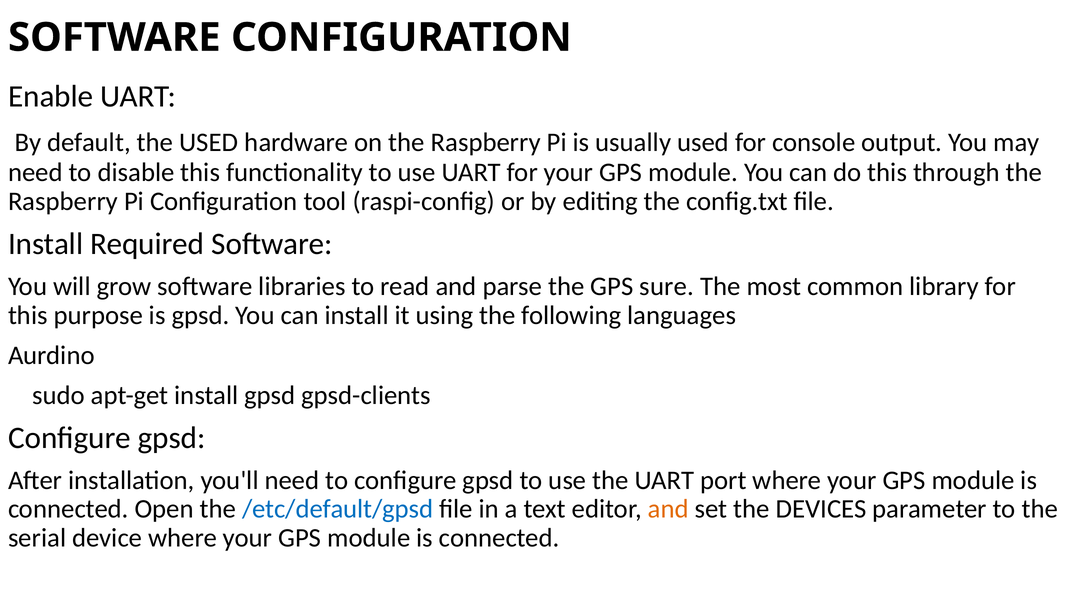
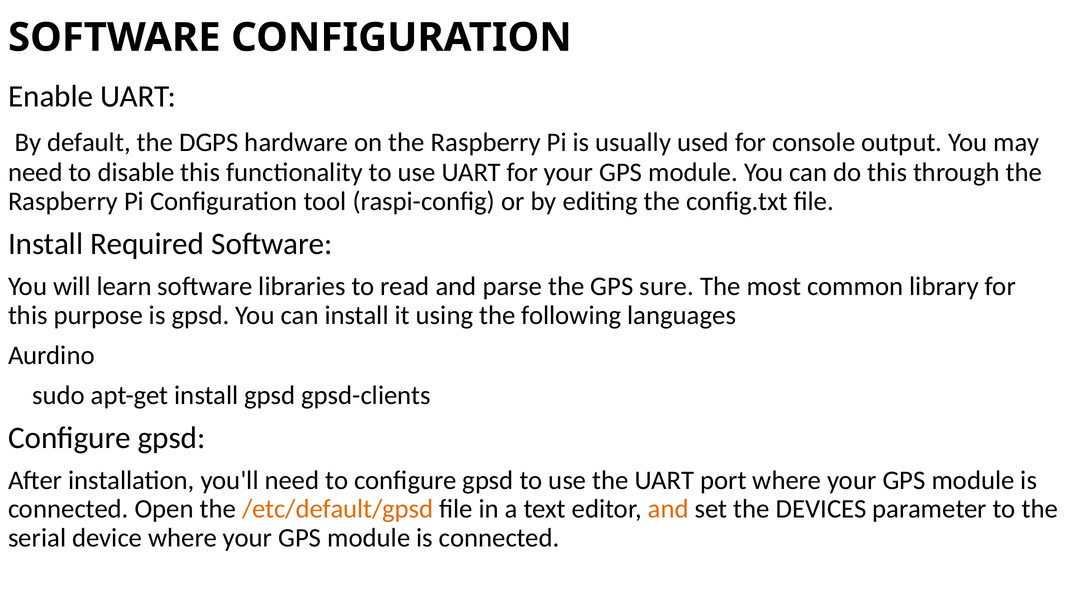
the USED: USED -> DGPS
grow: grow -> learn
/etc/default/gpsd colour: blue -> orange
